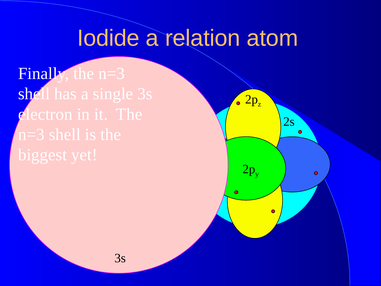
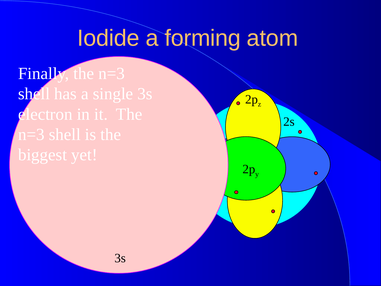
relation: relation -> forming
